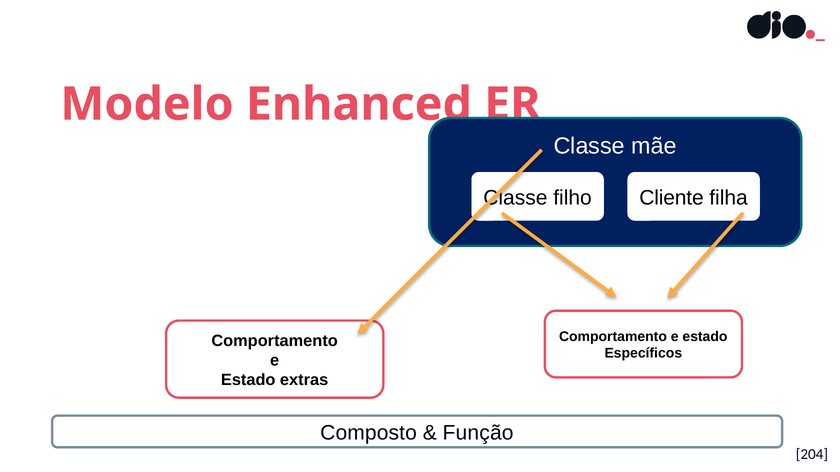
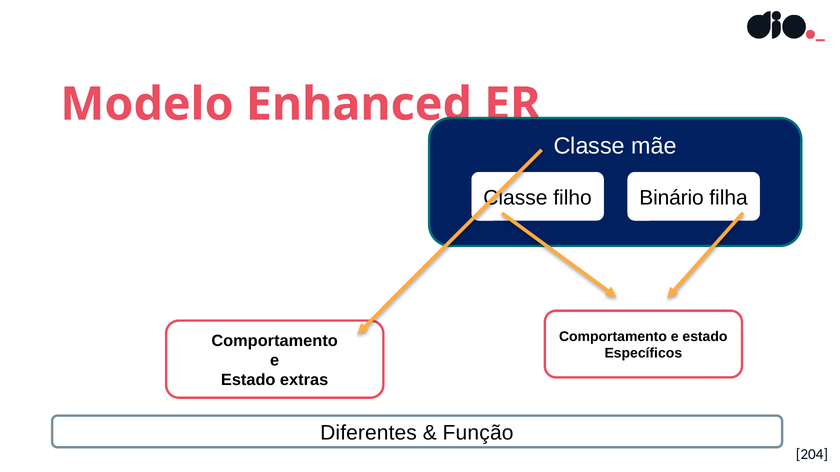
Cliente: Cliente -> Binário
Composto: Composto -> Diferentes
